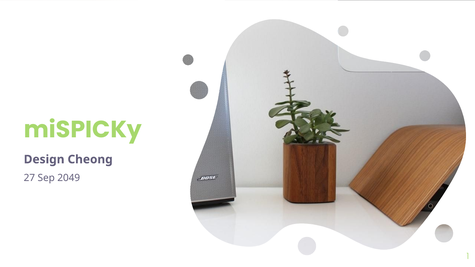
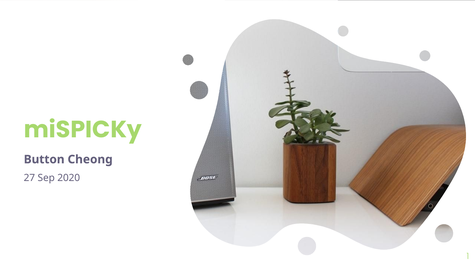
Design: Design -> Button
2049: 2049 -> 2020
